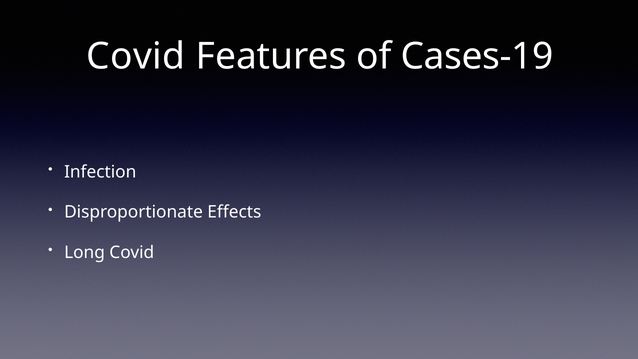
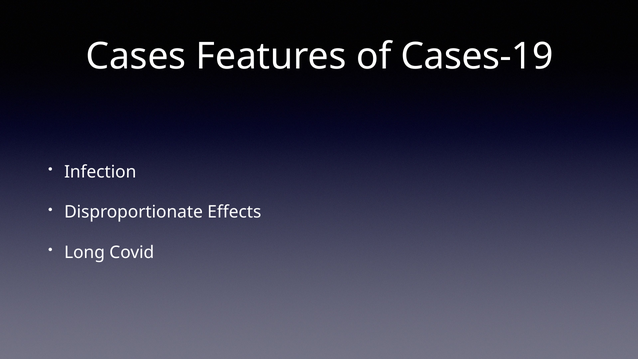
Covid at (136, 57): Covid -> Cases
